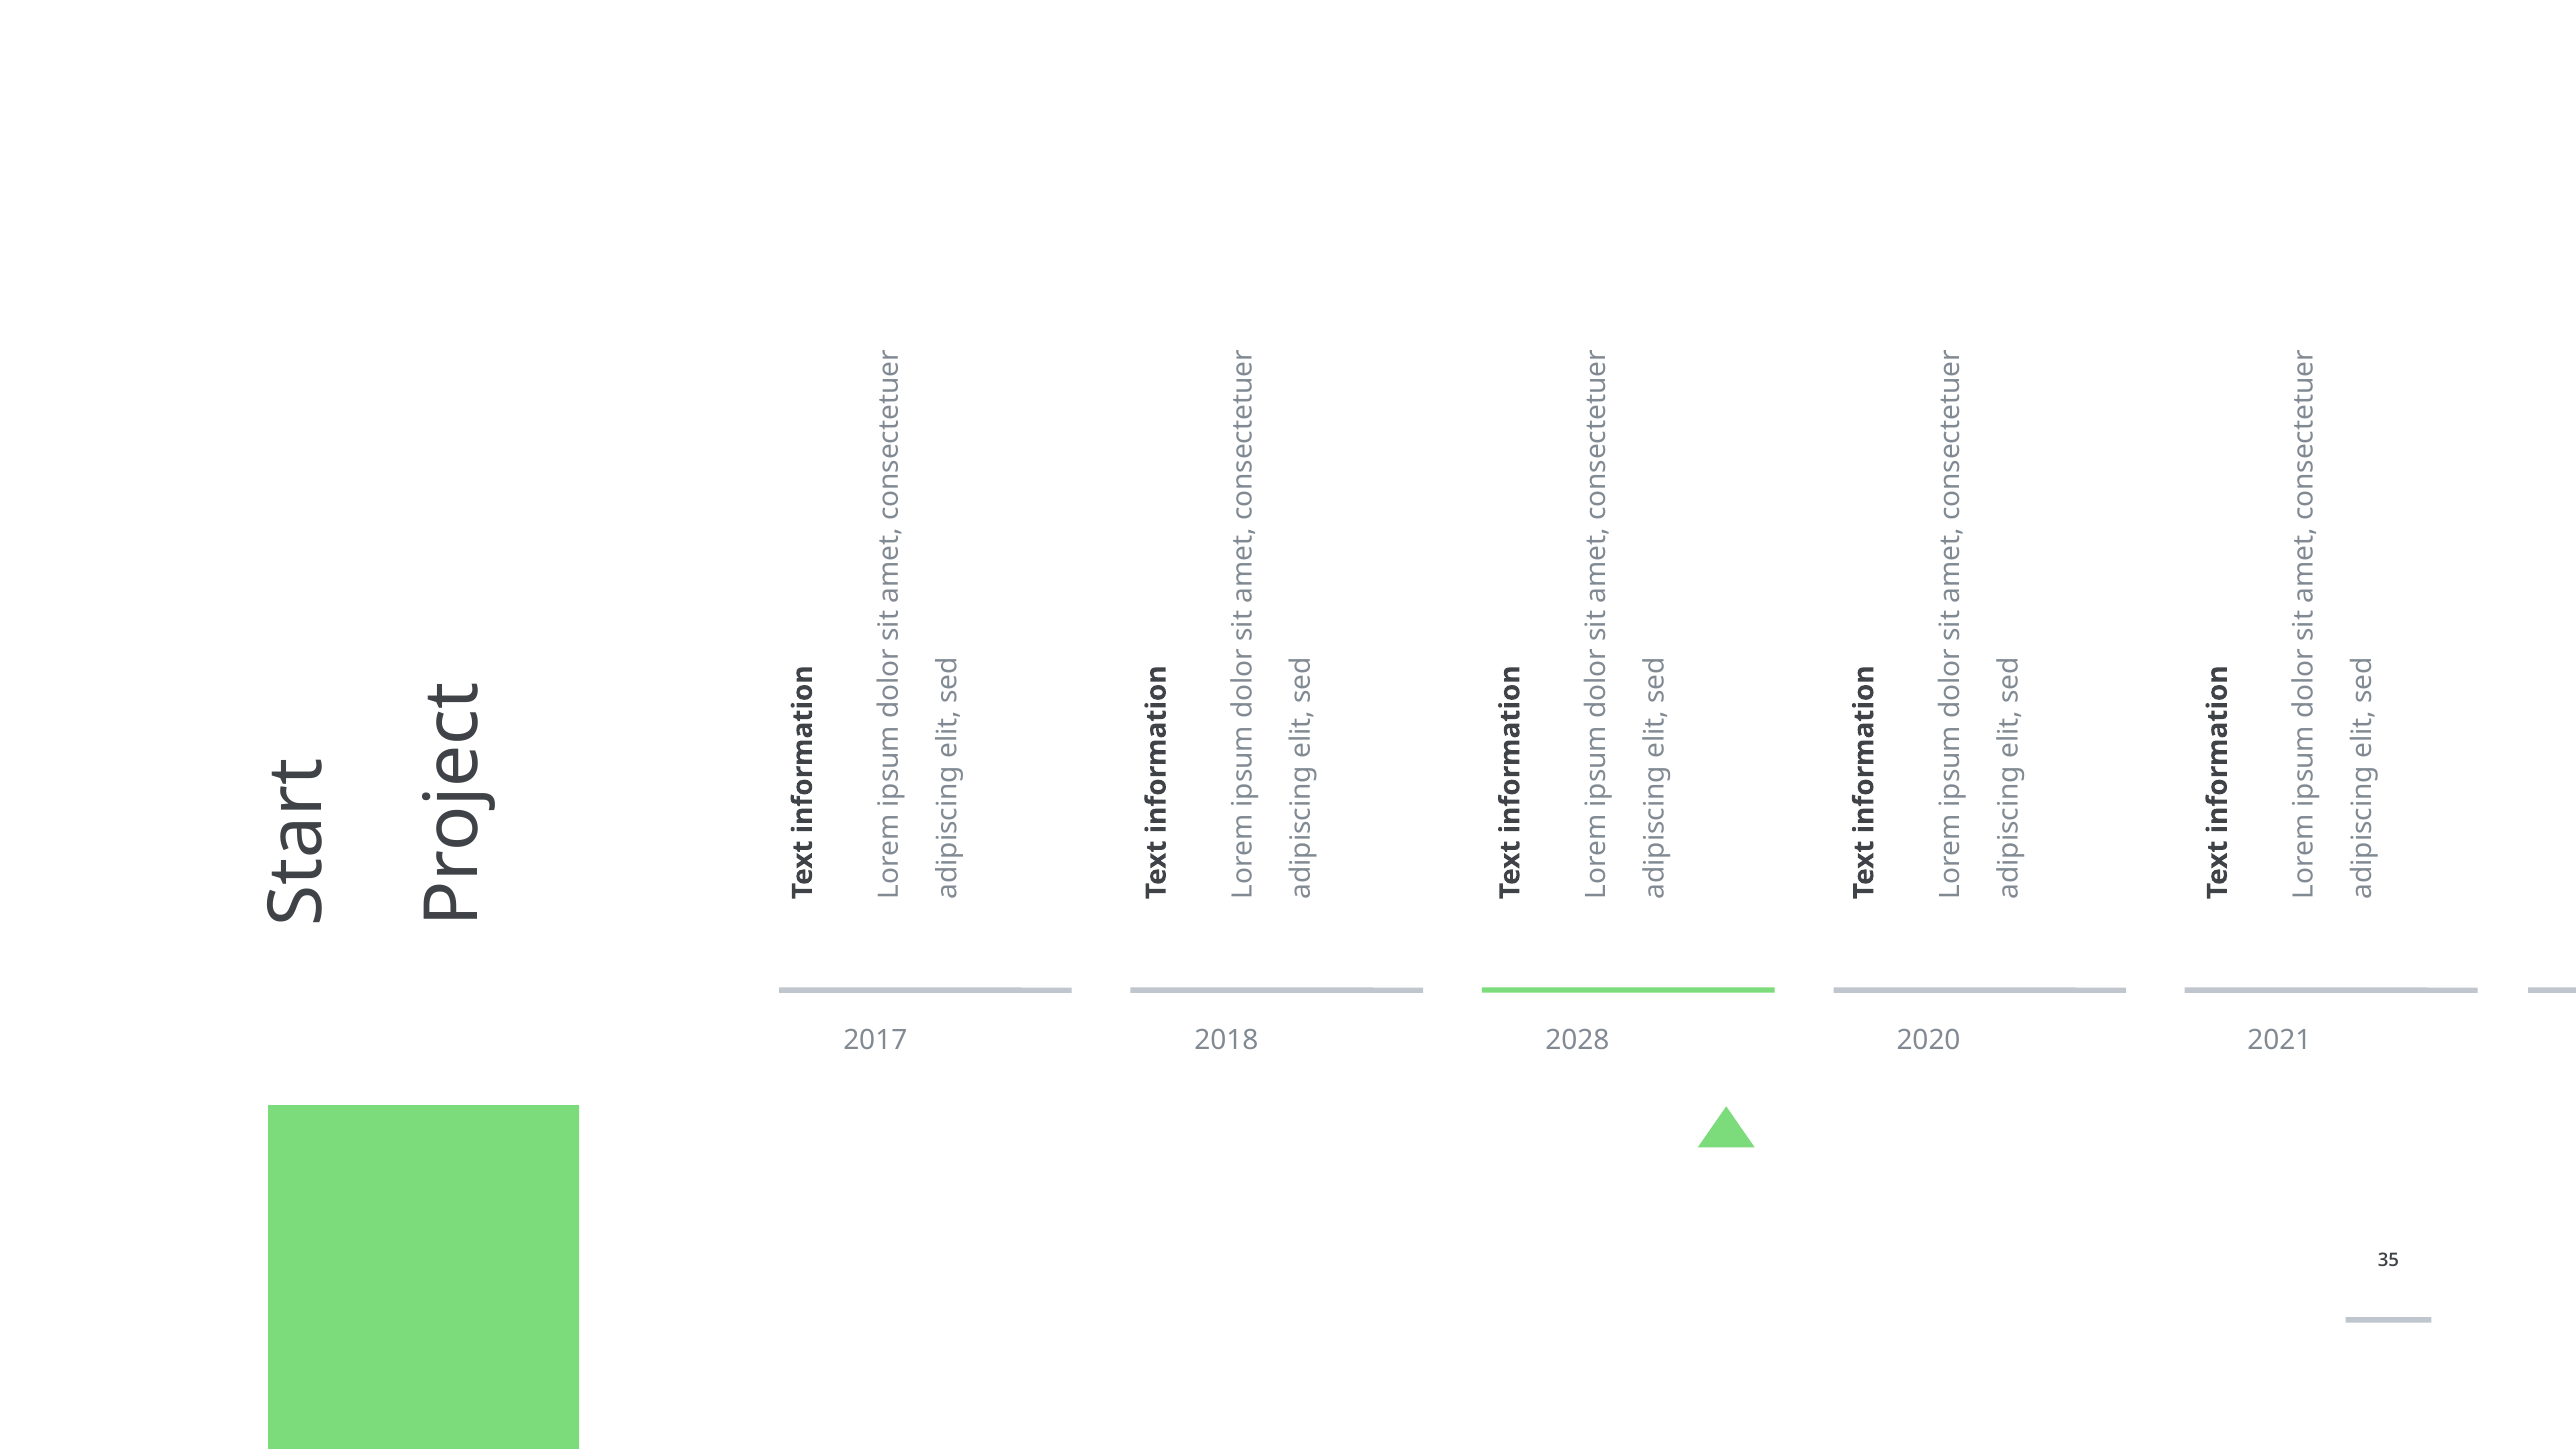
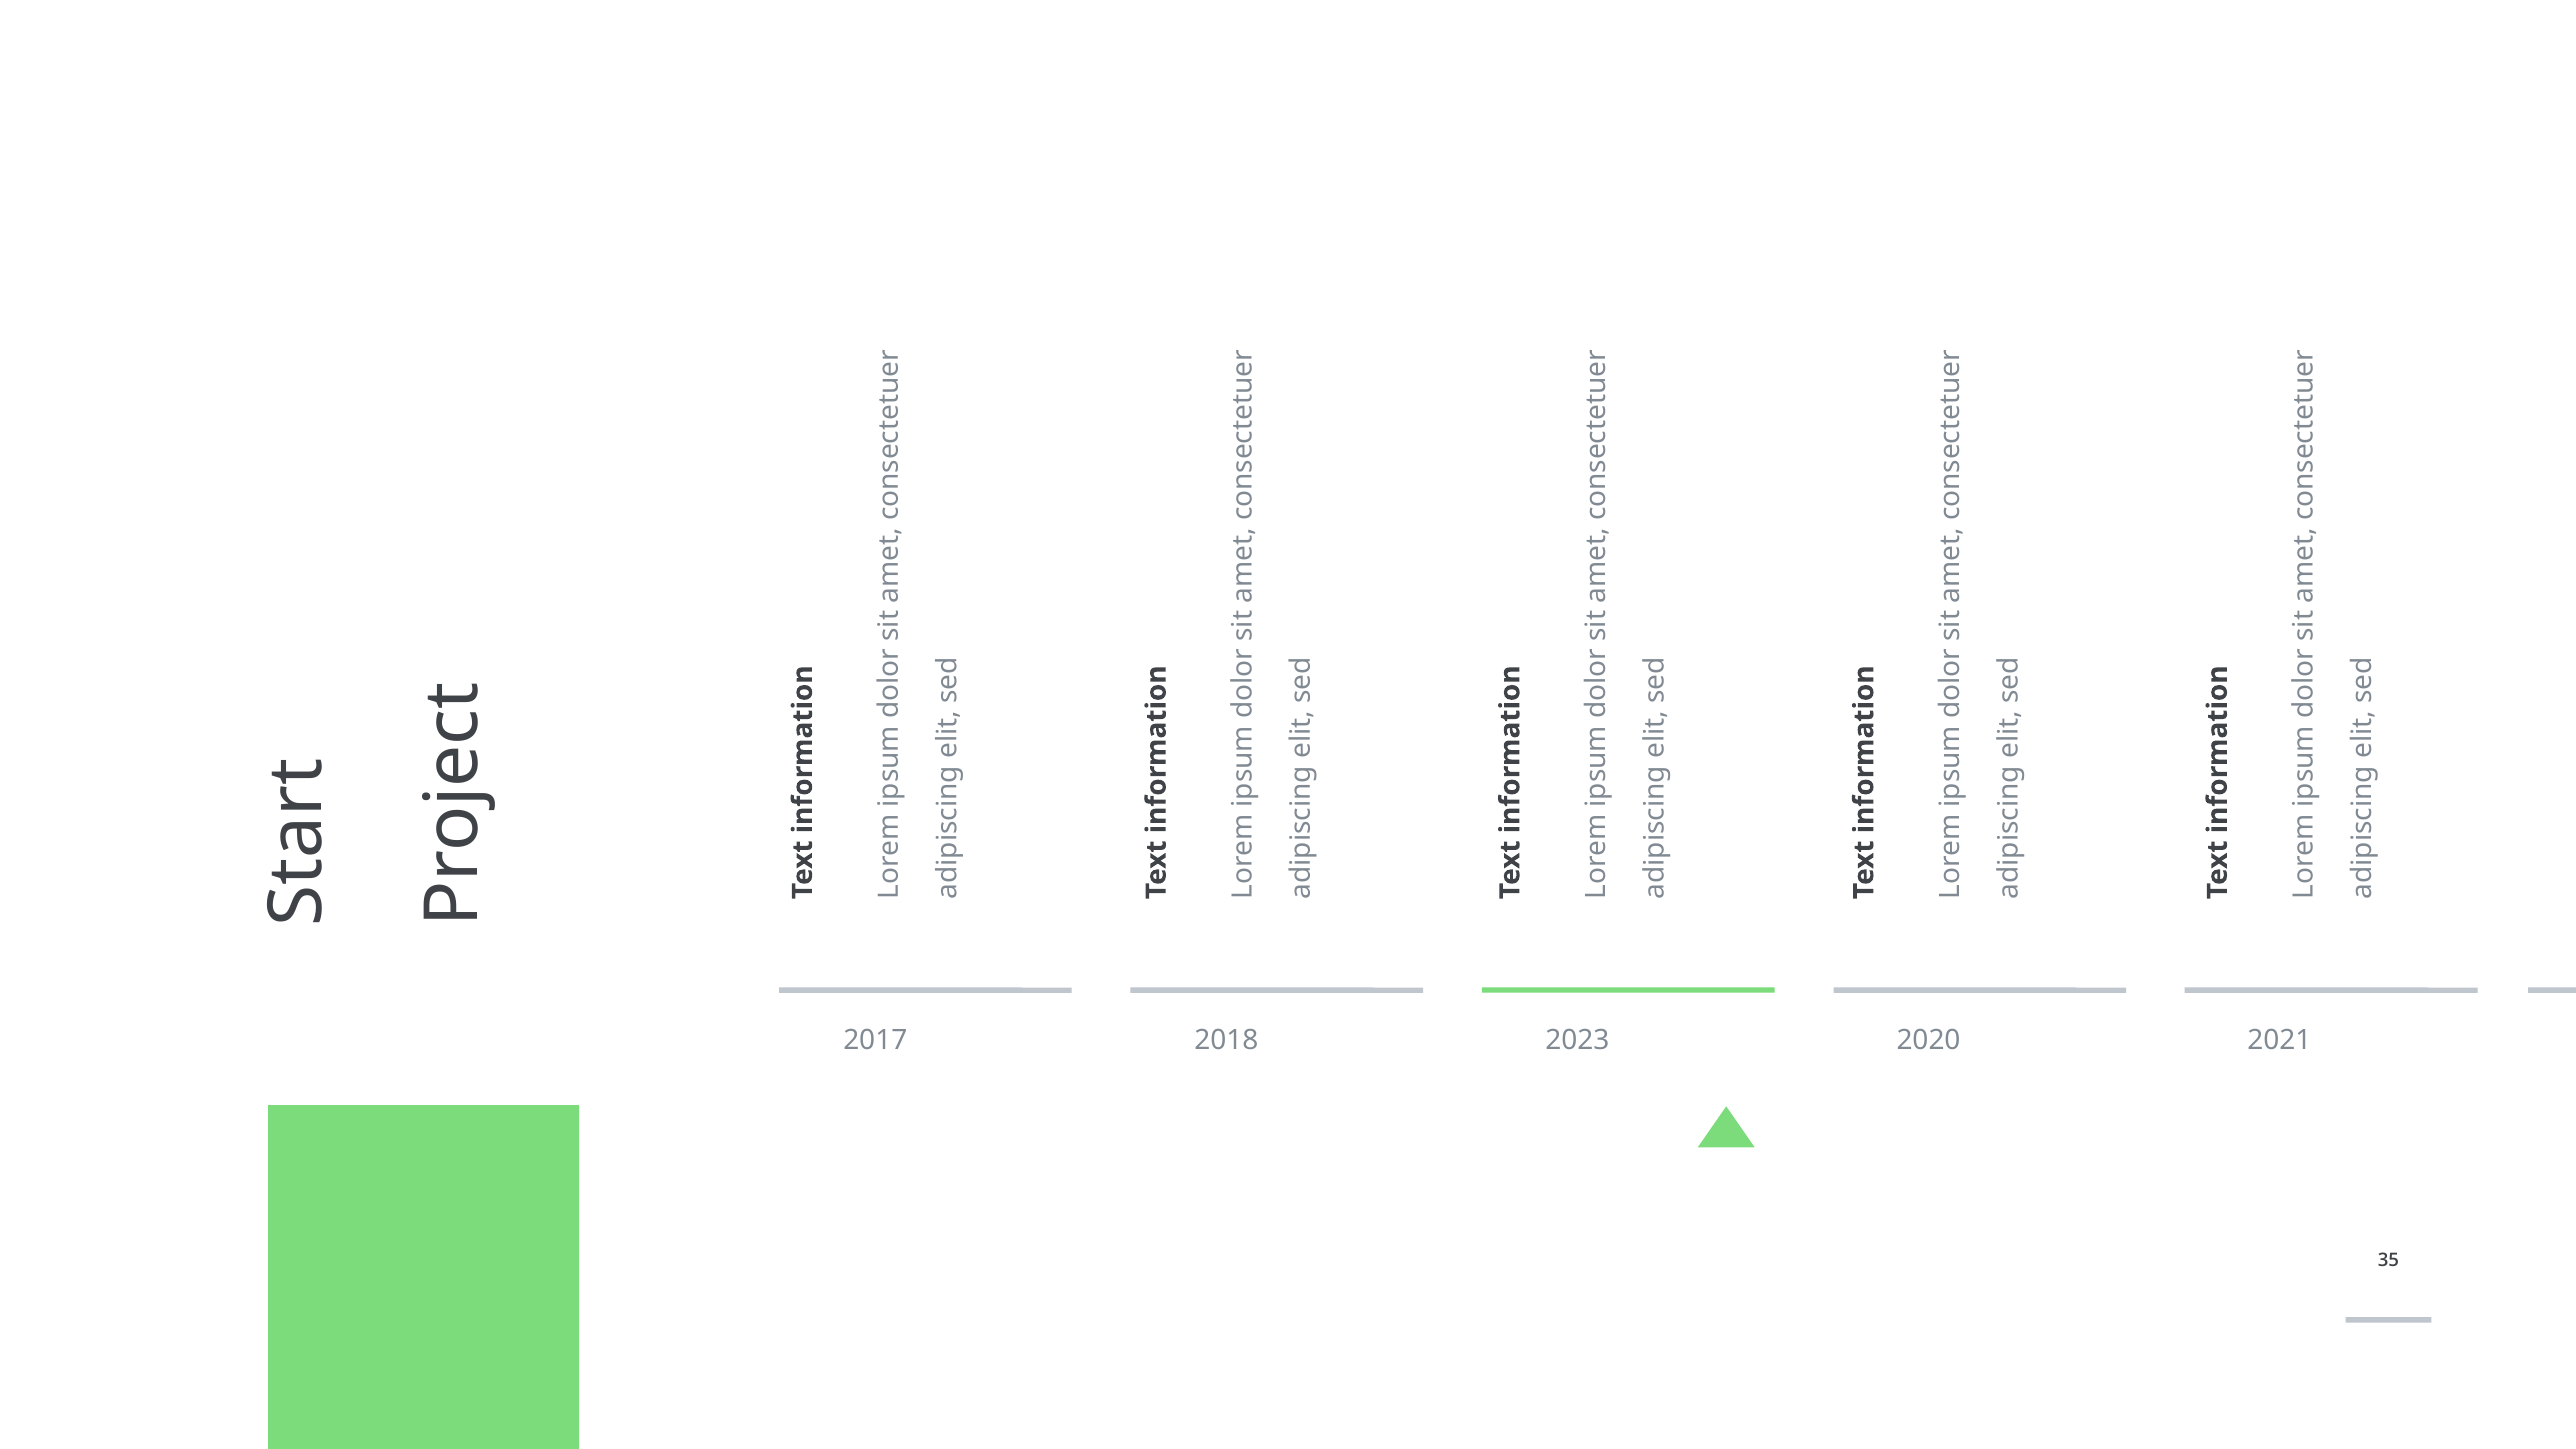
2028: 2028 -> 2023
